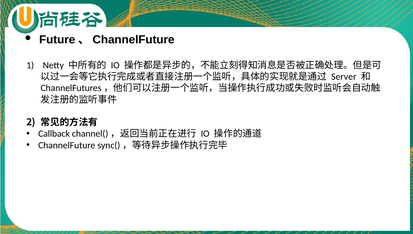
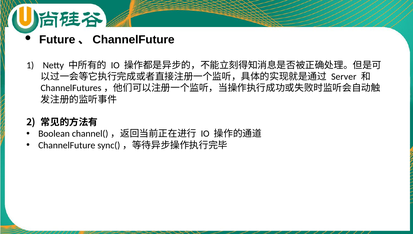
Callback: Callback -> Boolean
